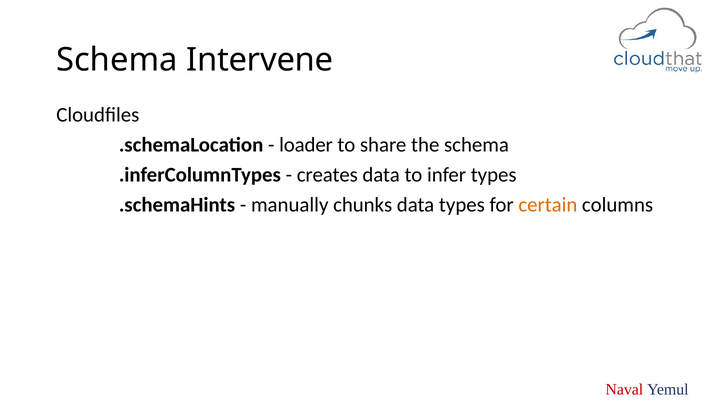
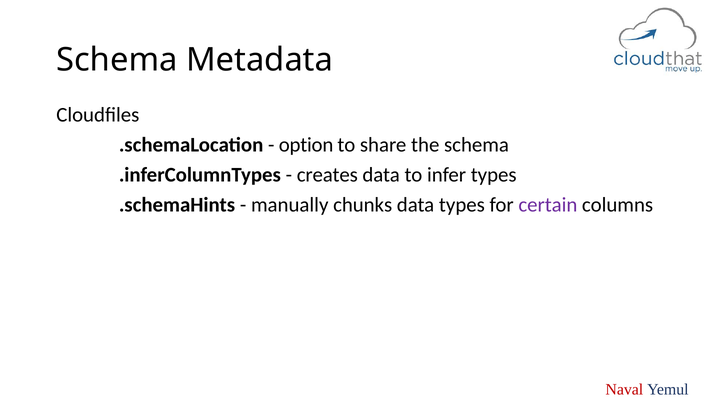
Intervene: Intervene -> Metadata
loader: loader -> option
certain colour: orange -> purple
